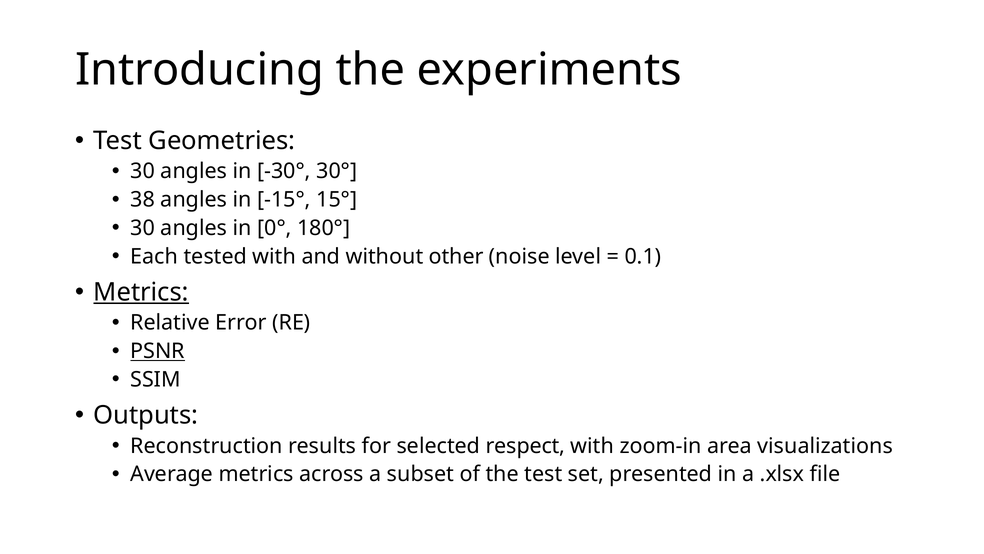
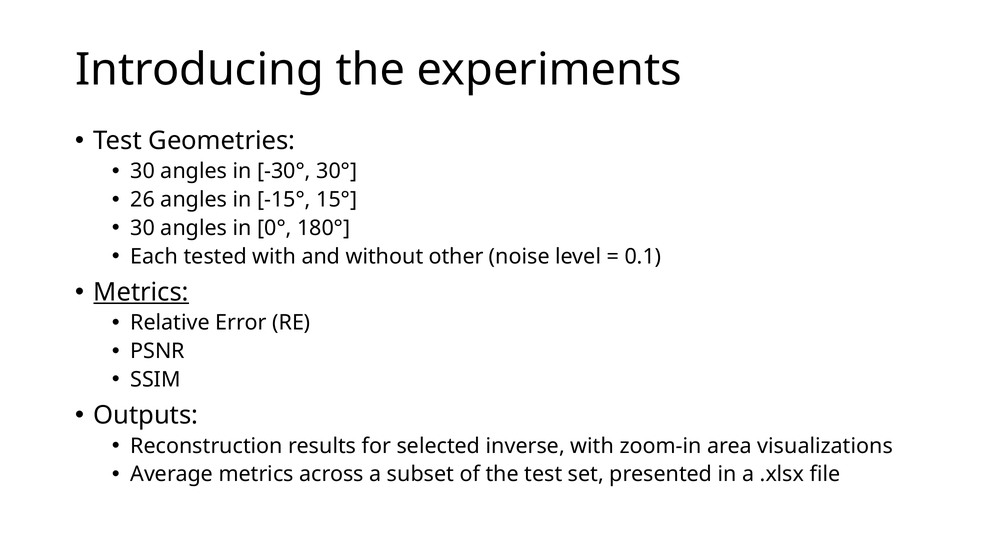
38: 38 -> 26
PSNR underline: present -> none
respect: respect -> inverse
